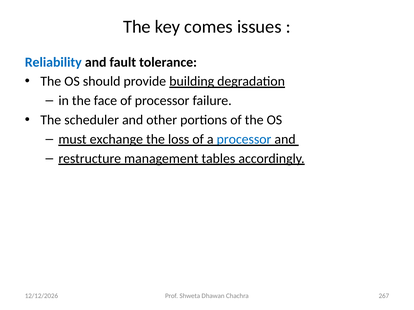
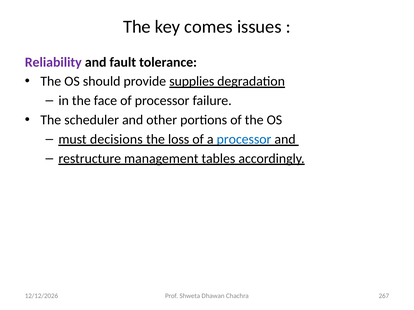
Reliability colour: blue -> purple
building: building -> supplies
exchange: exchange -> decisions
